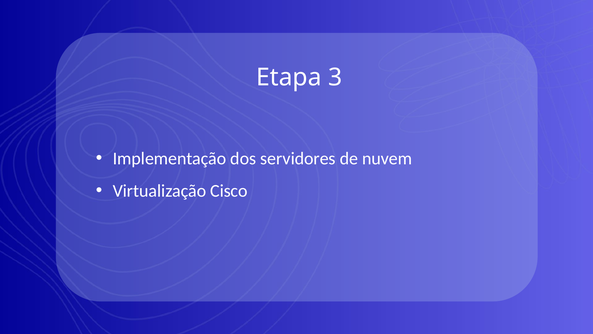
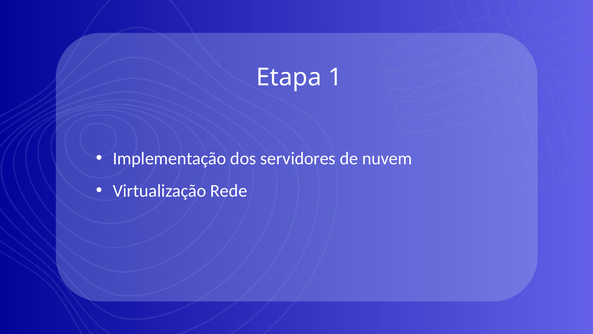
3: 3 -> 1
Cisco: Cisco -> Rede
